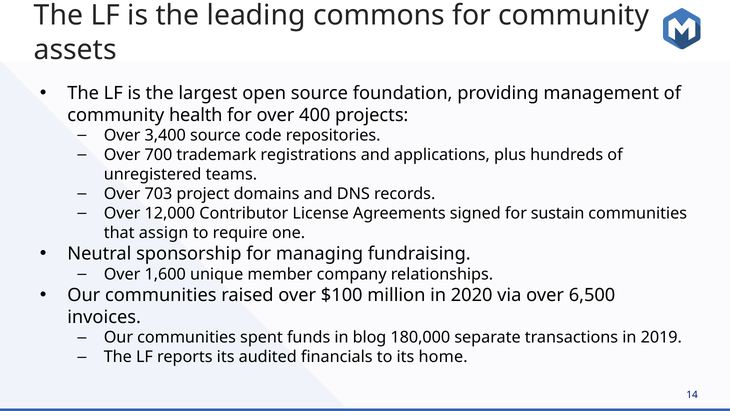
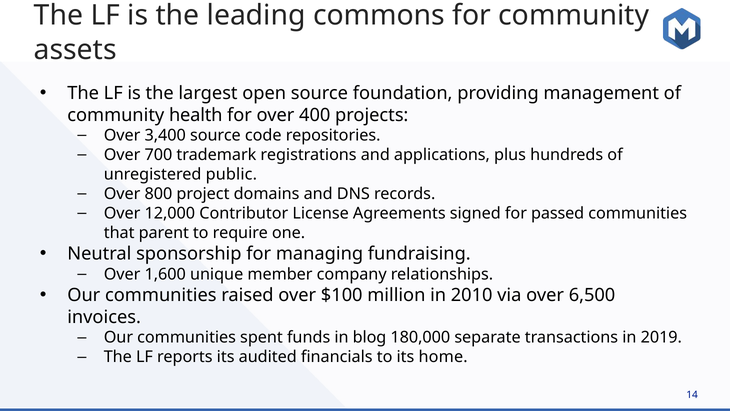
teams: teams -> public
703: 703 -> 800
sustain: sustain -> passed
assign: assign -> parent
2020: 2020 -> 2010
